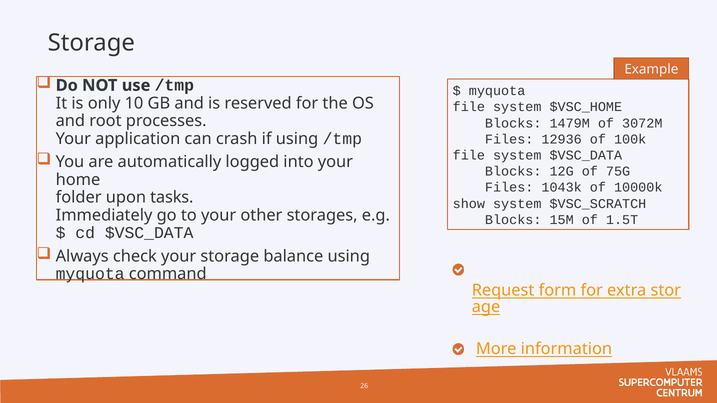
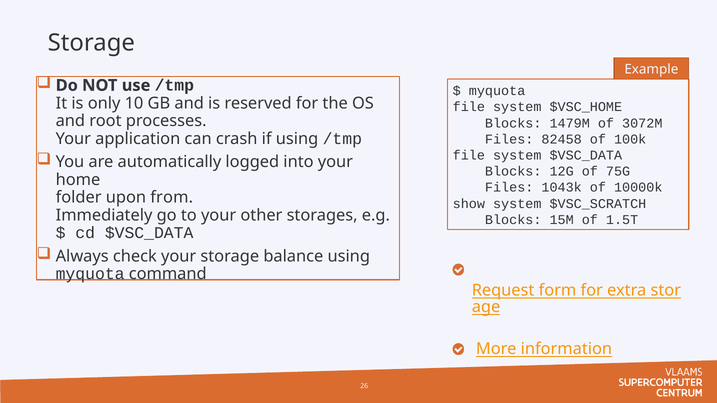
12936: 12936 -> 82458
tasks: tasks -> from
